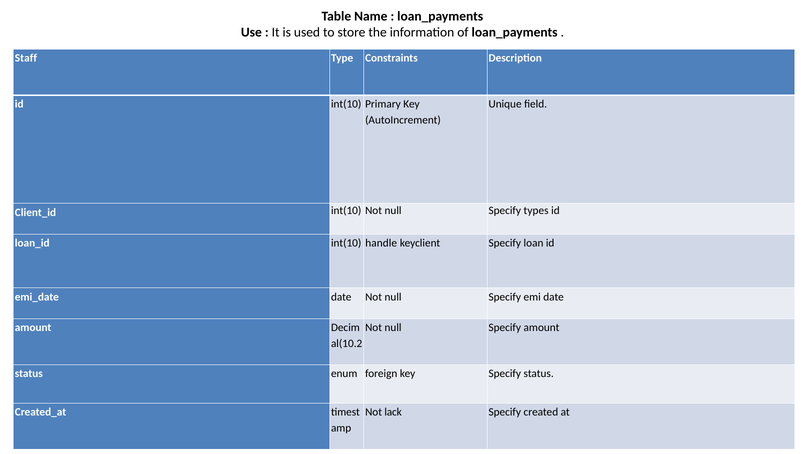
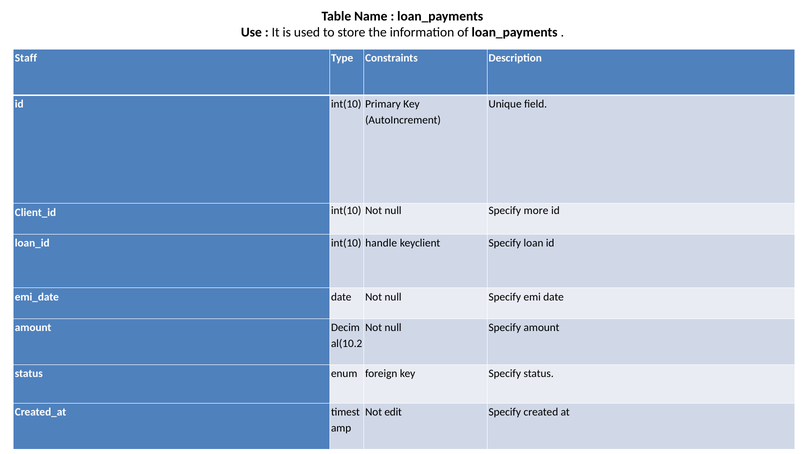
types: types -> more
lack: lack -> edit
